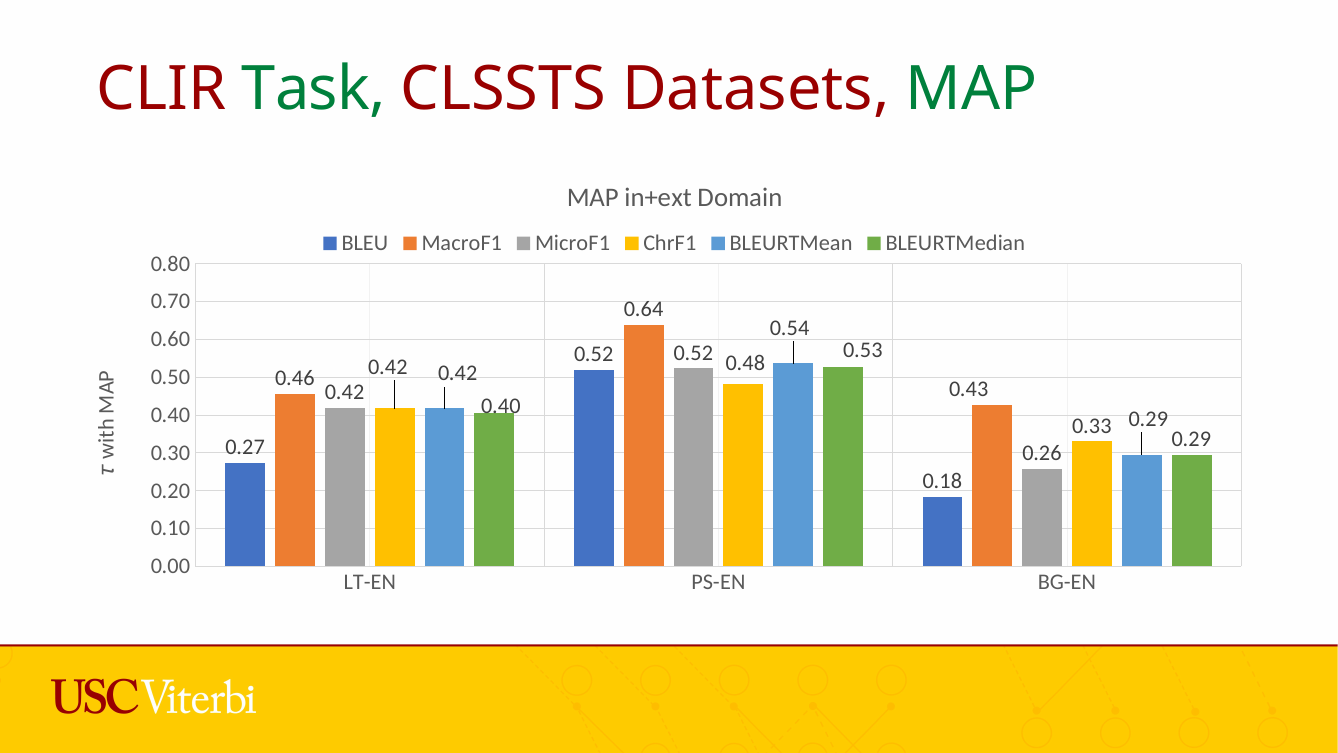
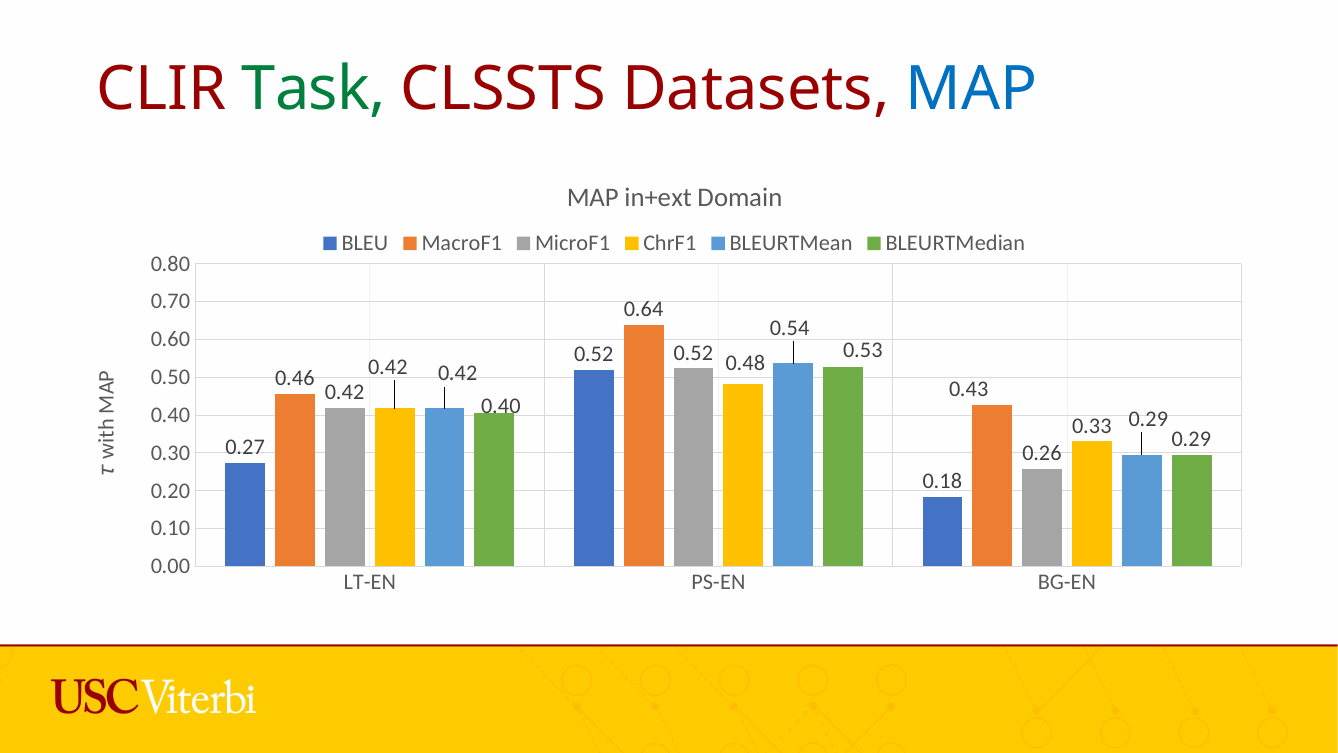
MAP at (971, 89) colour: green -> blue
